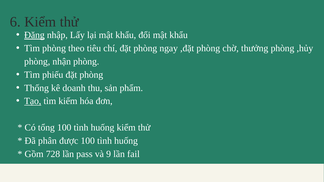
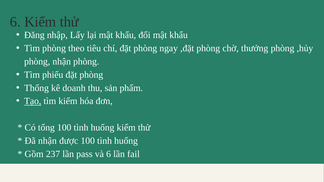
Đăng underline: present -> none
Đã phân: phân -> nhận
728: 728 -> 237
và 9: 9 -> 6
